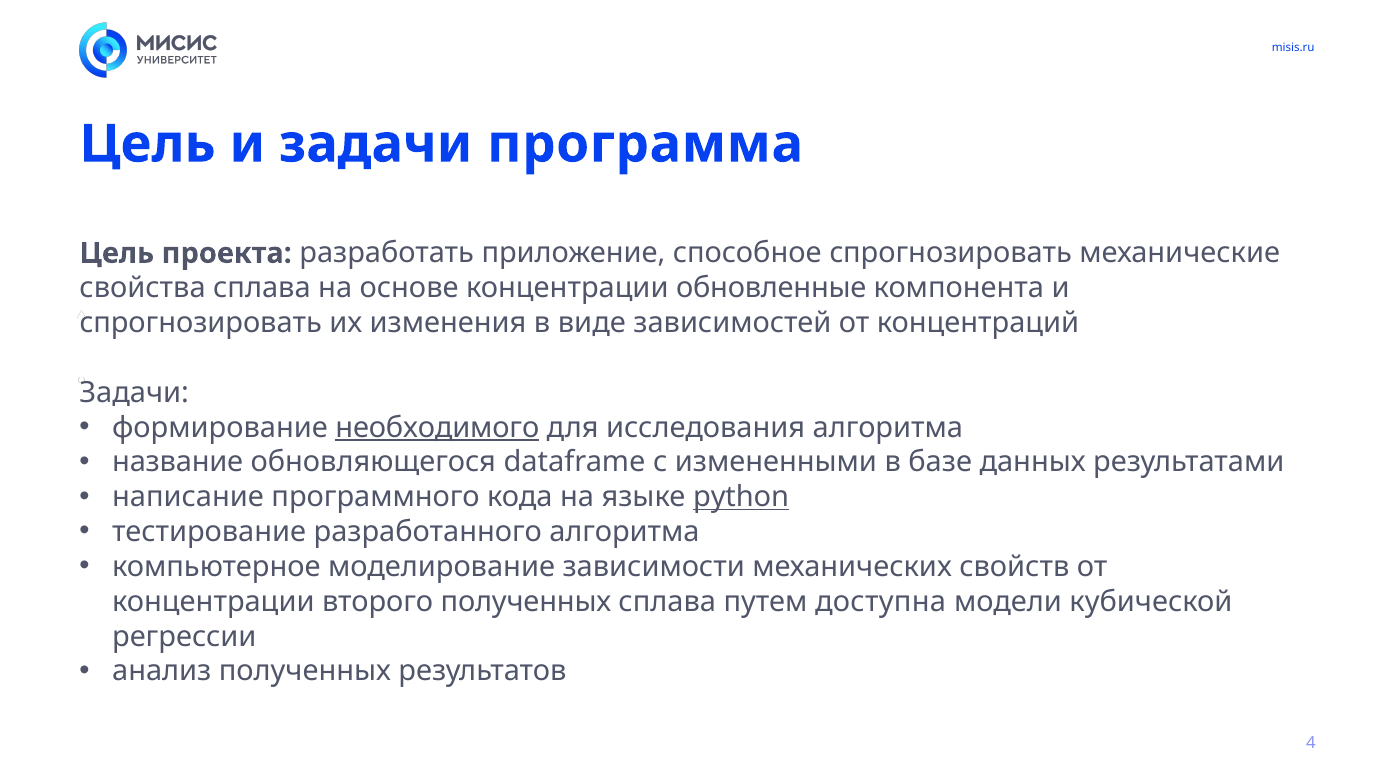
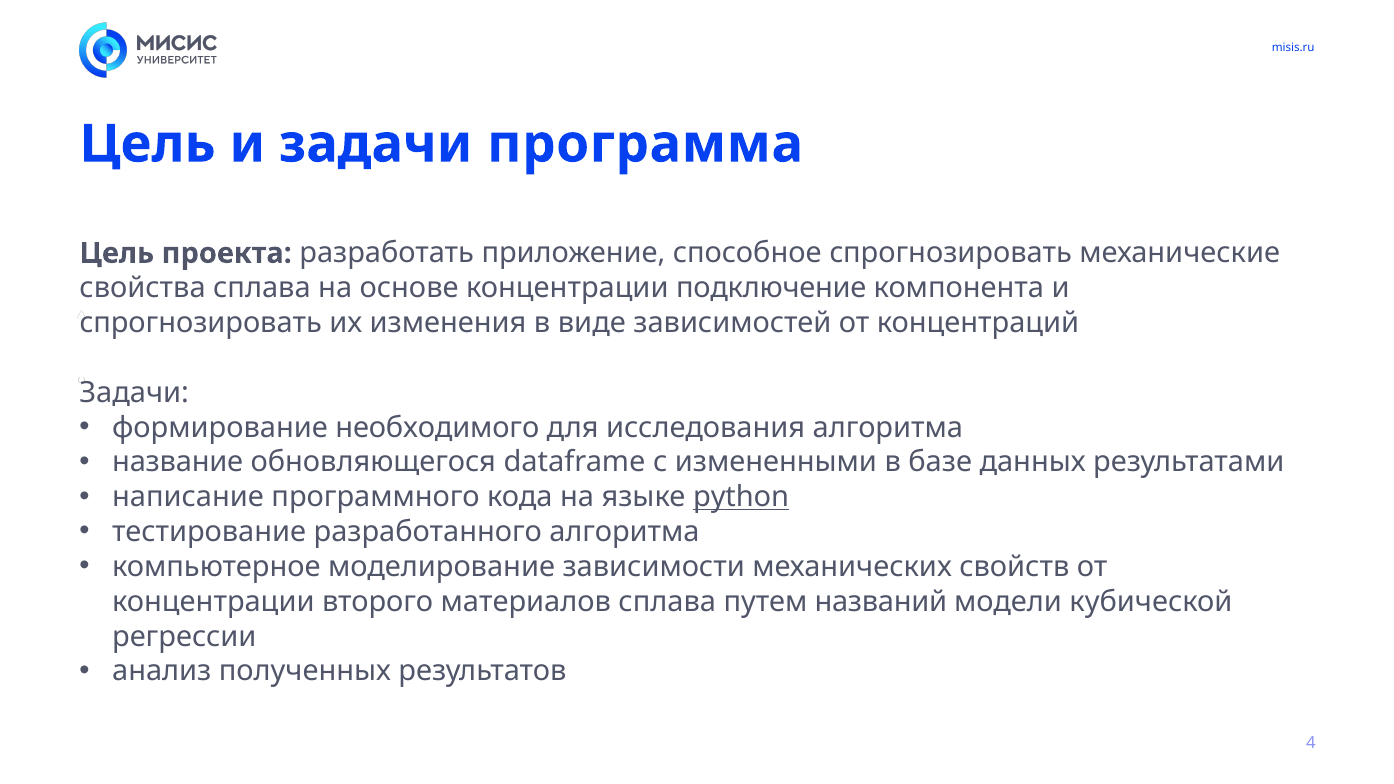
обновленные: обновленные -> подключение
необходимого underline: present -> none
второго полученных: полученных -> материалов
доступна: доступна -> названий
